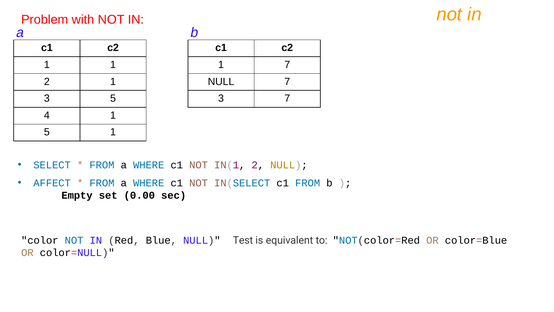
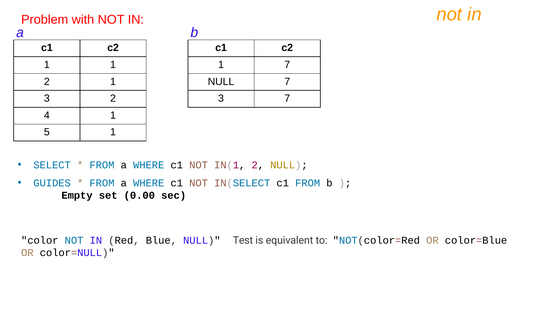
3 5: 5 -> 2
AFFECT: AFFECT -> GUIDES
